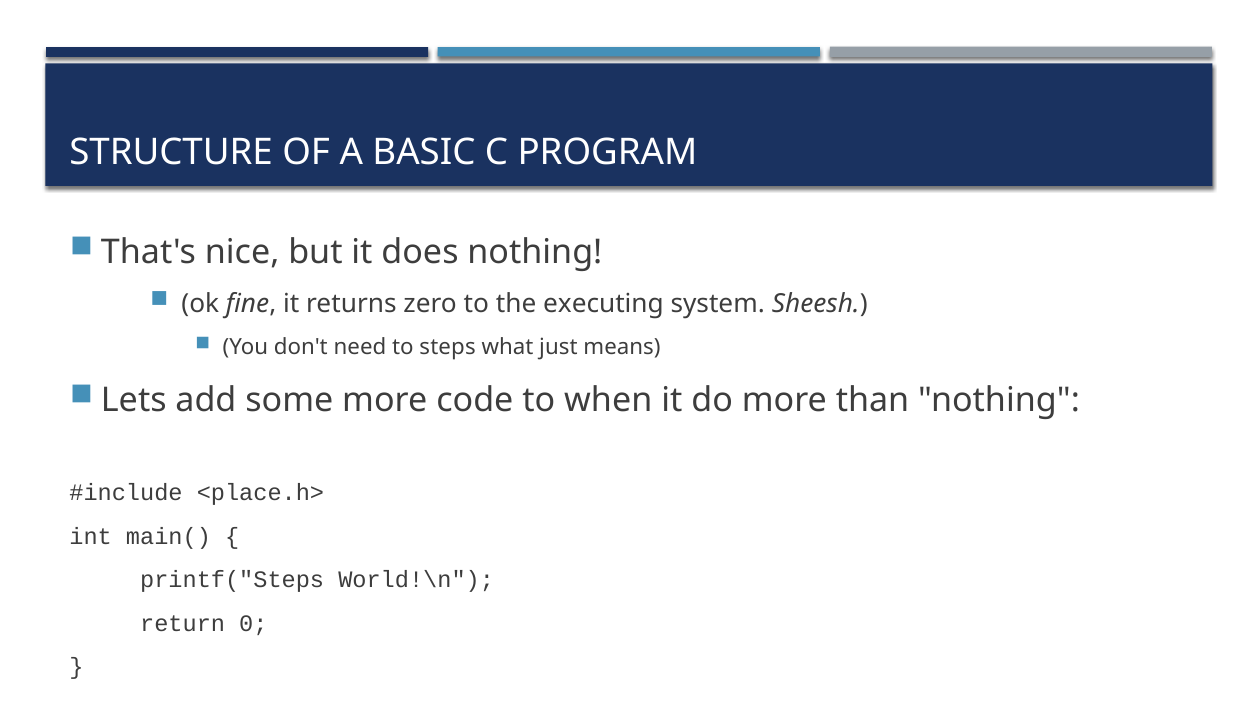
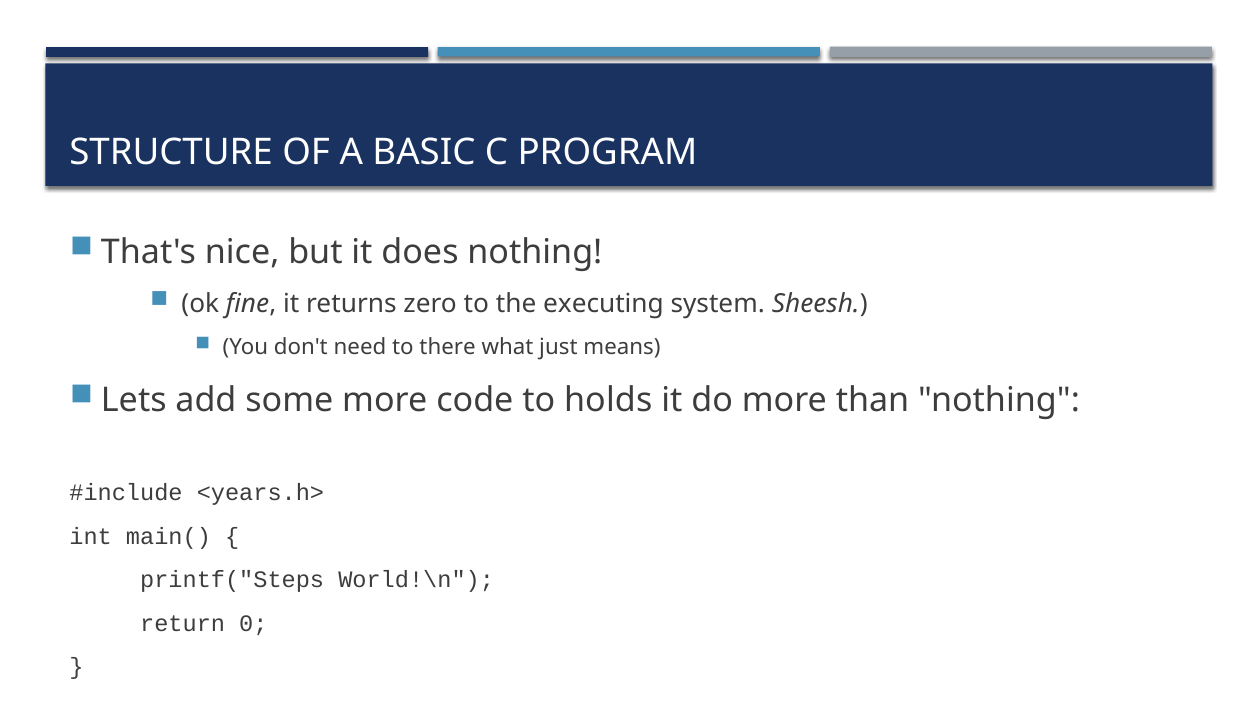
steps: steps -> there
when: when -> holds
<place.h>: <place.h> -> <years.h>
